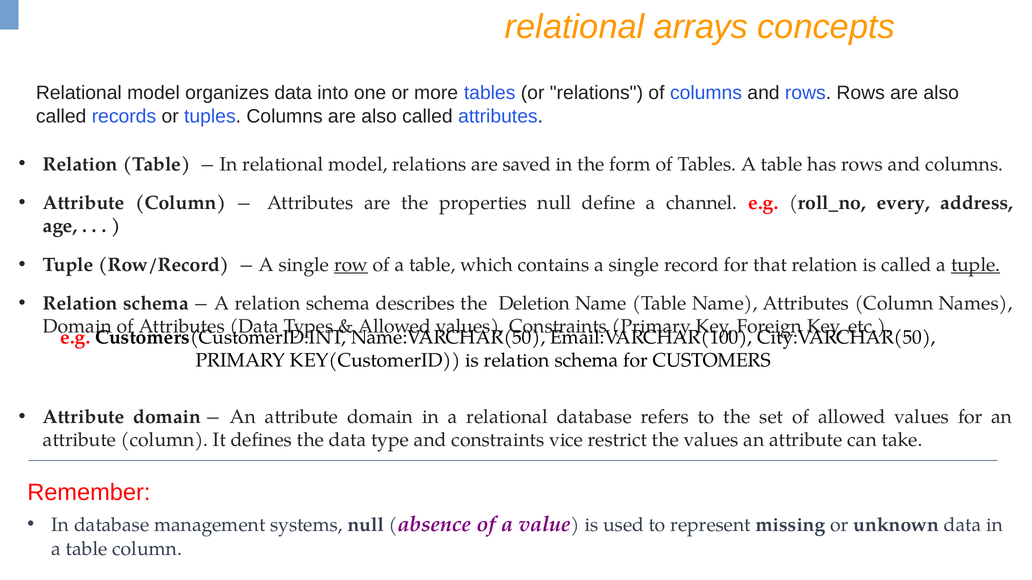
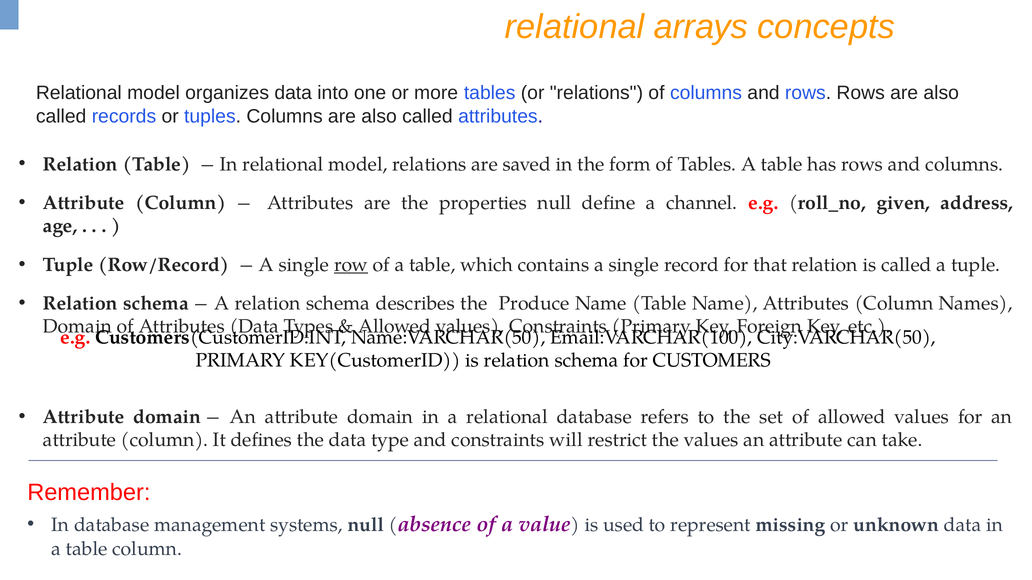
every: every -> given
tuple at (976, 265) underline: present -> none
Deletion: Deletion -> Produce
vice: vice -> will
